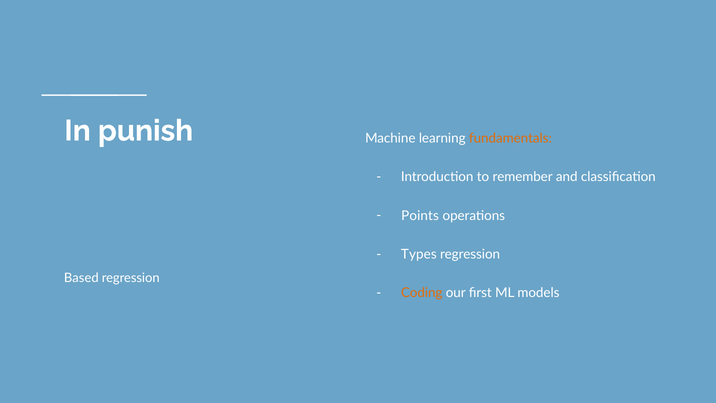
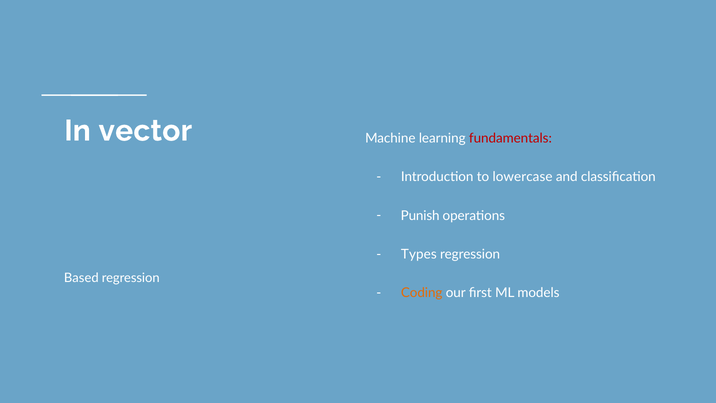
punish: punish -> vector
fundamentals colour: orange -> red
remember: remember -> lowercase
Points: Points -> Punish
